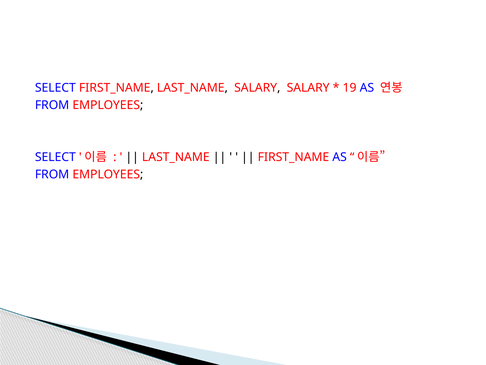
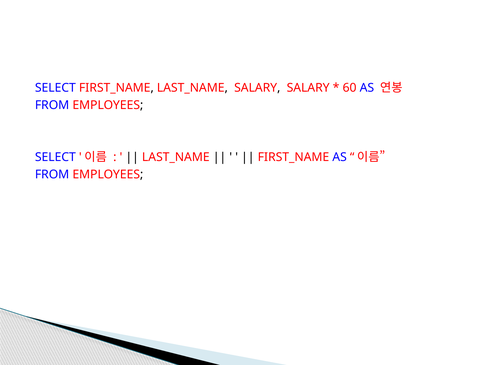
19: 19 -> 60
